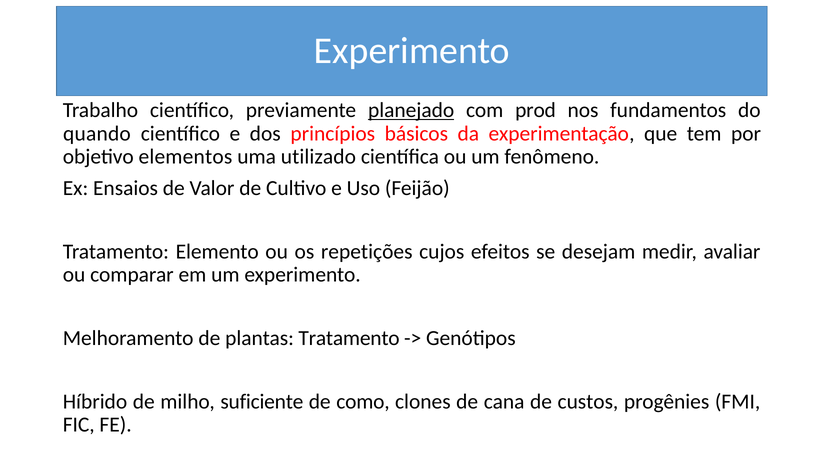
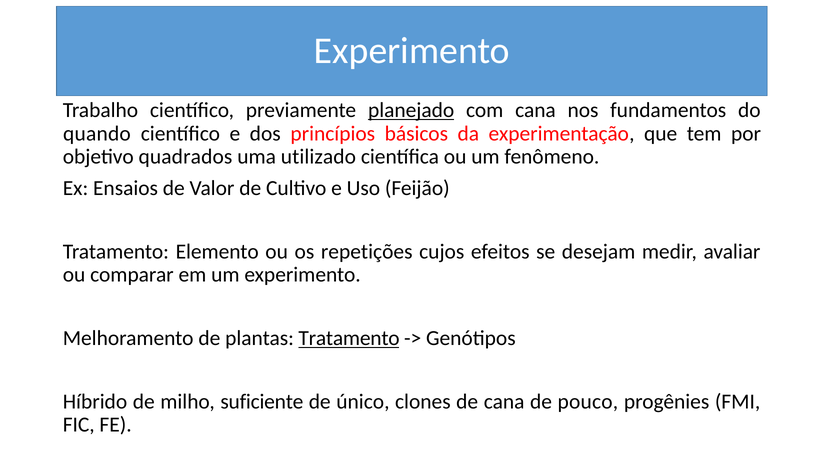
com prod: prod -> cana
elementos: elementos -> quadrados
Tratamento at (349, 339) underline: none -> present
como: como -> único
custos: custos -> pouco
